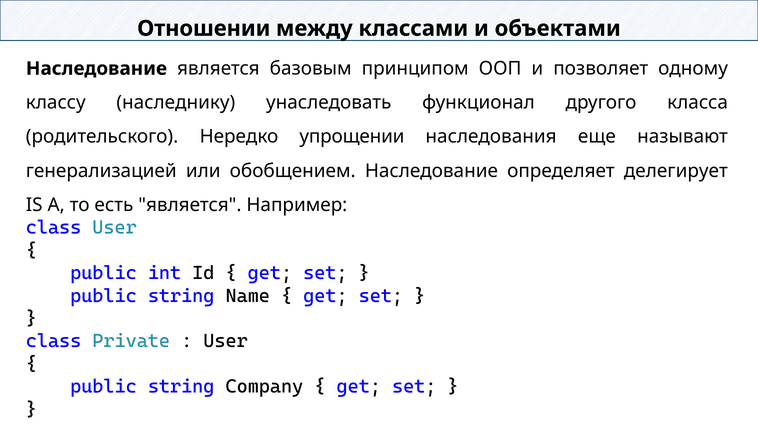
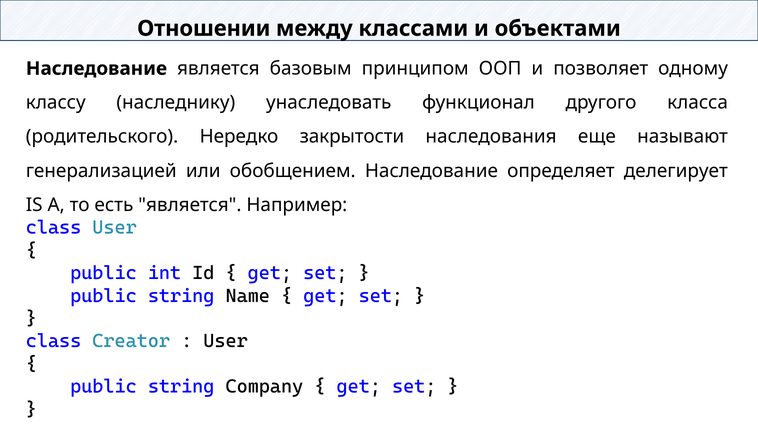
упрощении: упрощении -> закрытости
Private: Private -> Creator
